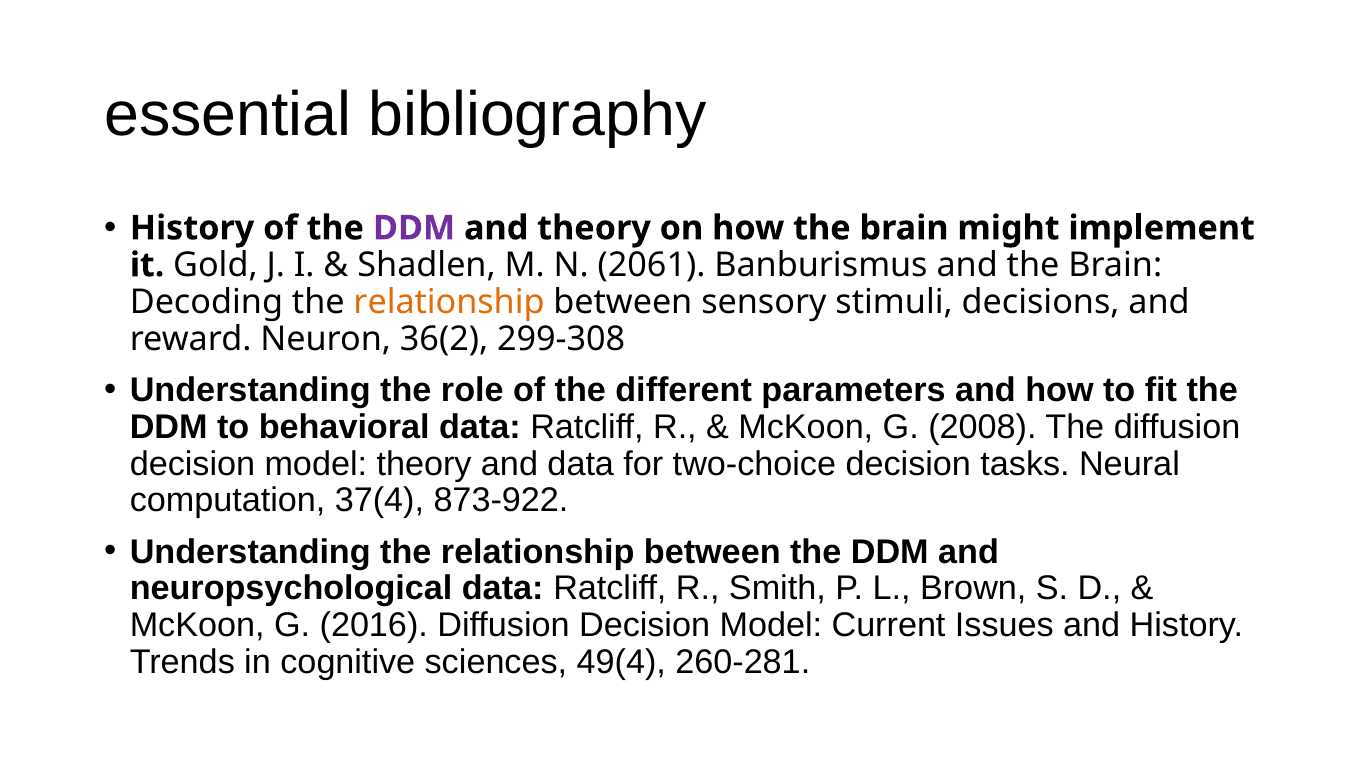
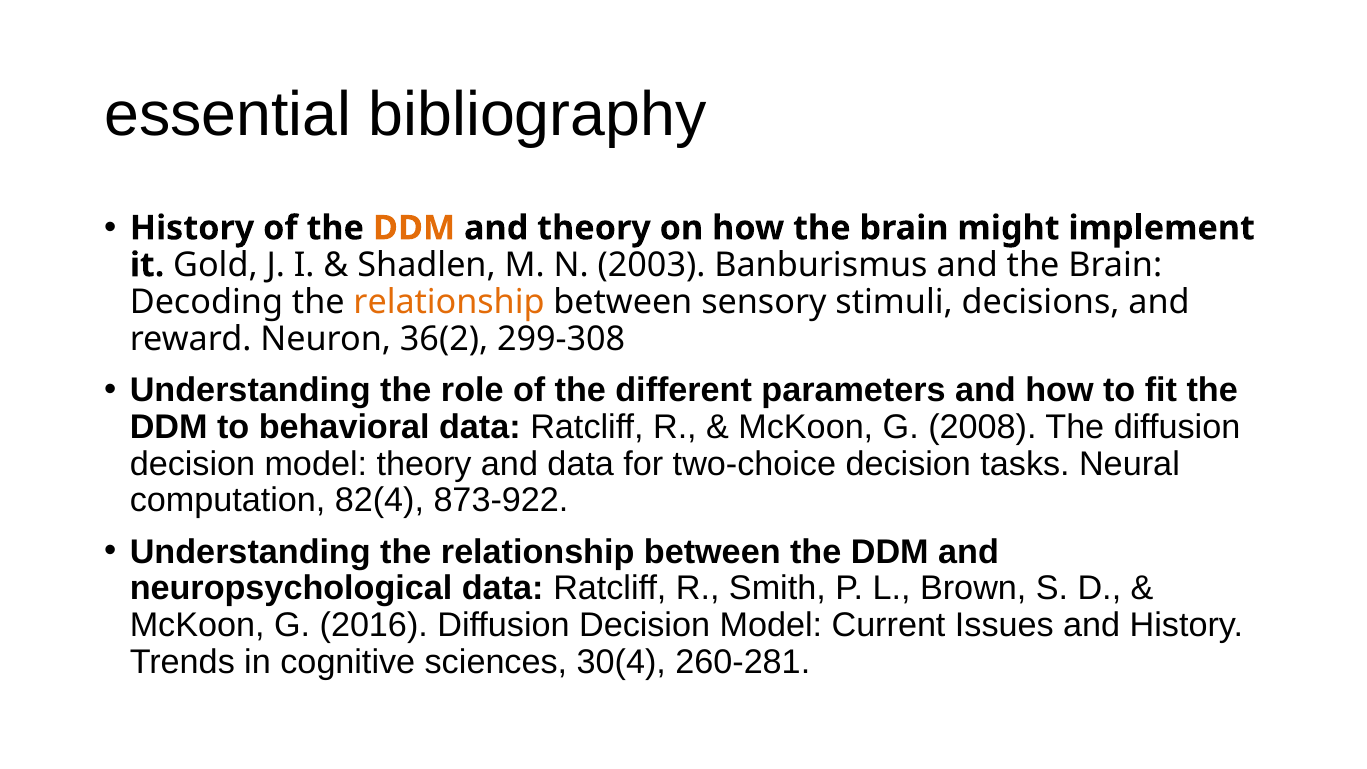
DDM at (414, 228) colour: purple -> orange
2061: 2061 -> 2003
37(4: 37(4 -> 82(4
49(4: 49(4 -> 30(4
